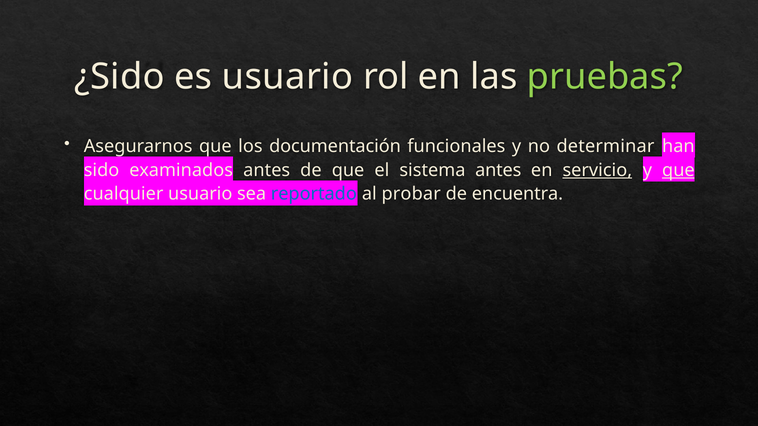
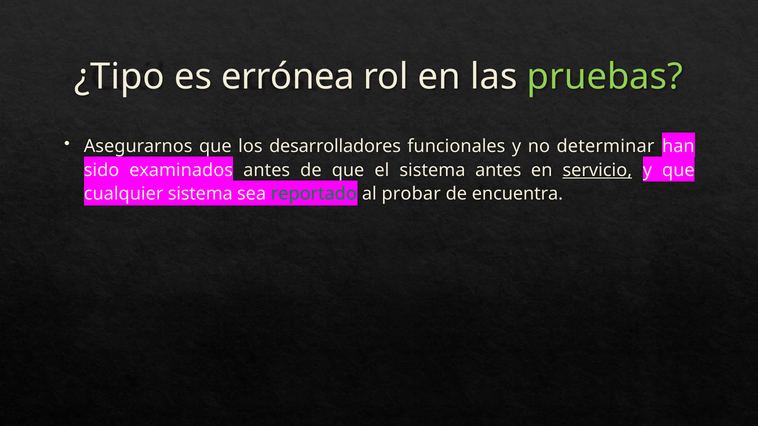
¿Sido: ¿Sido -> ¿Tipo
es usuario: usuario -> errónea
documentación: documentación -> desarrolladores
que at (678, 170) underline: present -> none
cualquier usuario: usuario -> sistema
reportado colour: blue -> green
